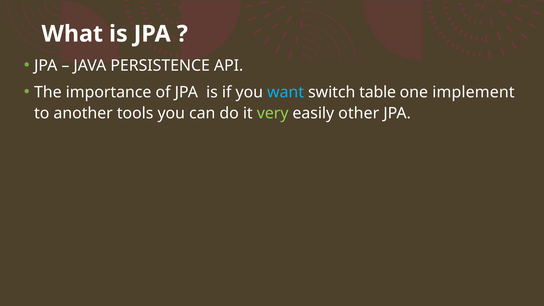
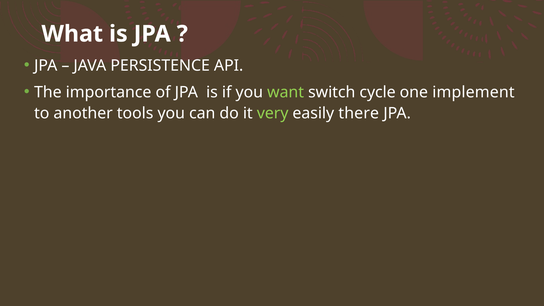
want colour: light blue -> light green
table: table -> cycle
other: other -> there
